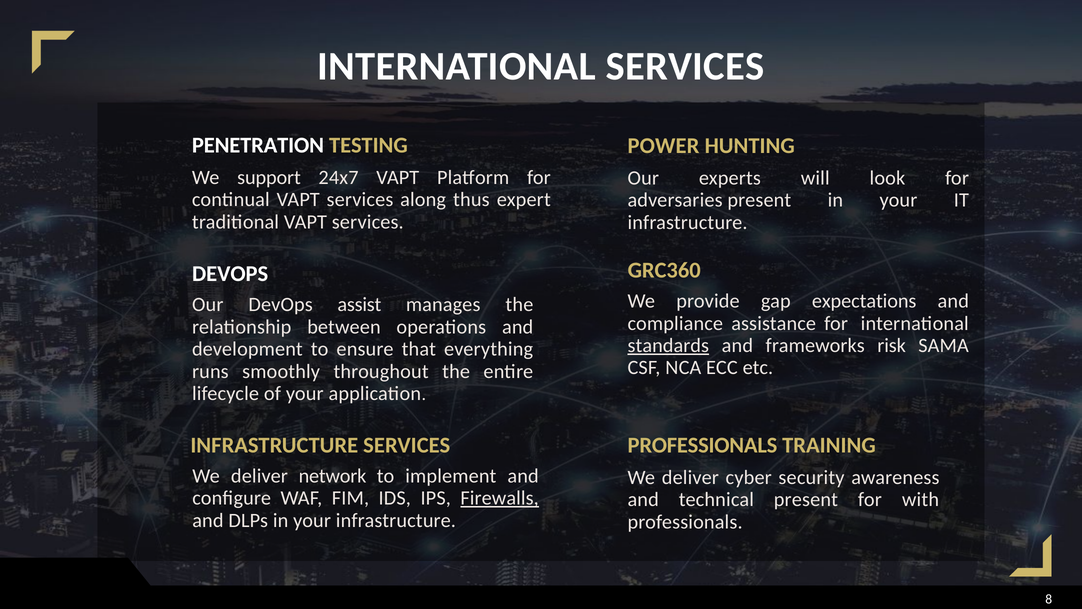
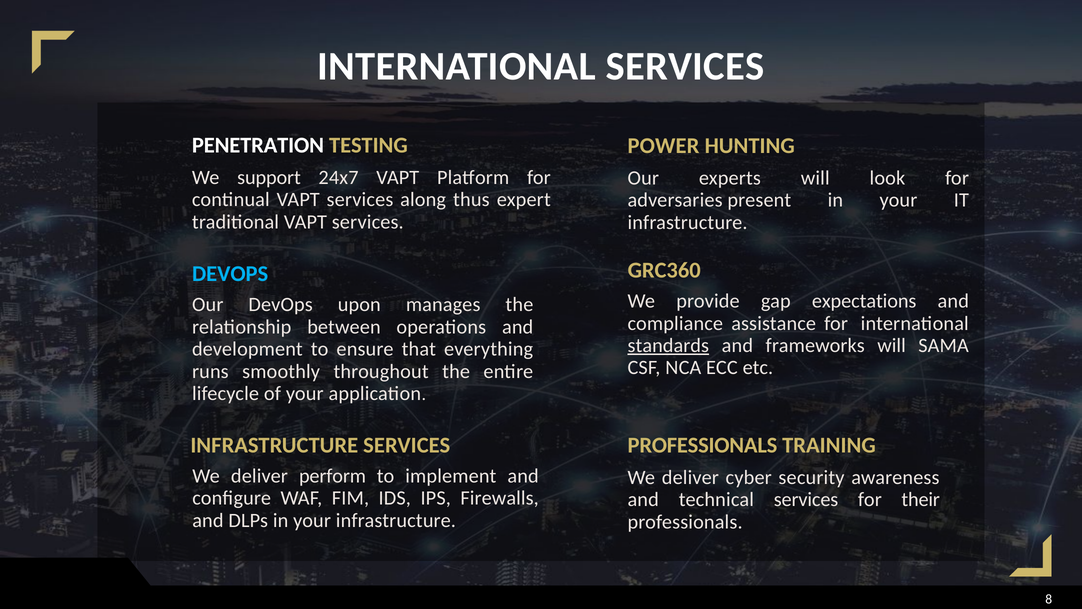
DEVOPS at (230, 274) colour: white -> light blue
assist: assist -> upon
frameworks risk: risk -> will
network: network -> perform
Firewalls underline: present -> none
technical present: present -> services
with: with -> their
